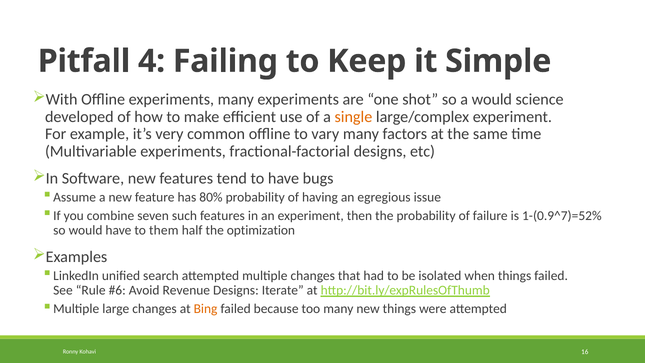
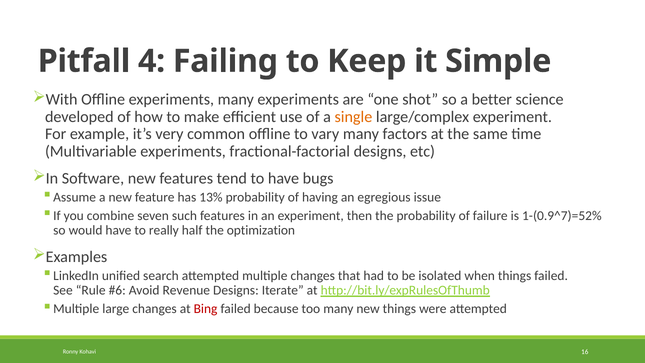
a would: would -> better
80%: 80% -> 13%
them: them -> really
Bing colour: orange -> red
